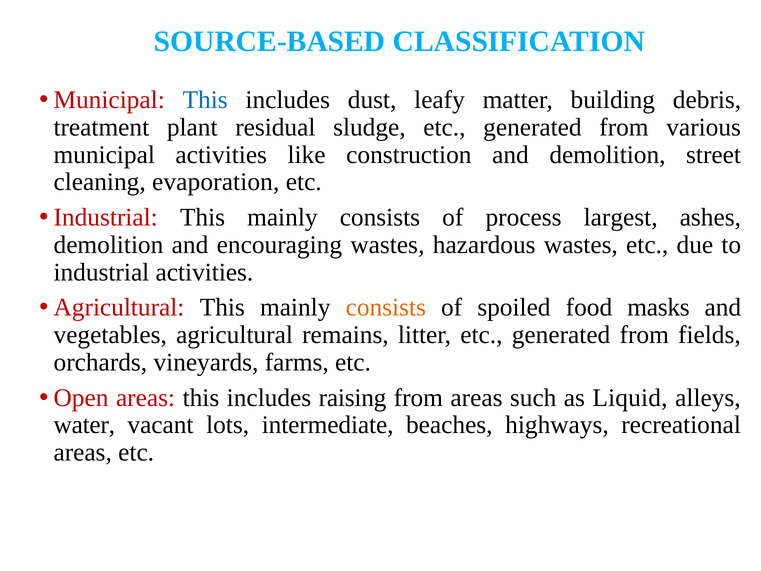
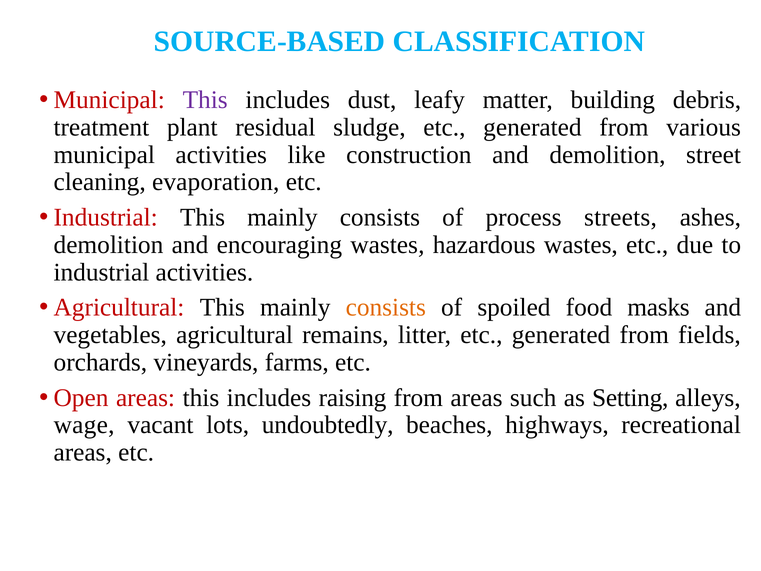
This at (205, 100) colour: blue -> purple
largest: largest -> streets
Liquid: Liquid -> Setting
water: water -> wage
intermediate: intermediate -> undoubtedly
